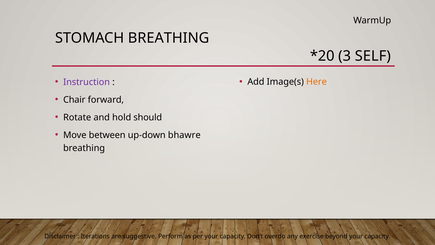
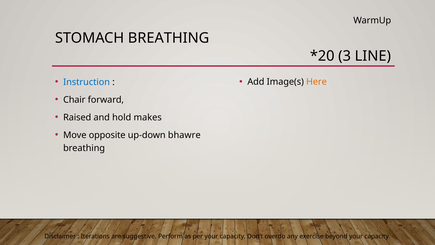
SELF: SELF -> LINE
Instruction colour: purple -> blue
Rotate: Rotate -> Raised
should: should -> makes
between: between -> opposite
